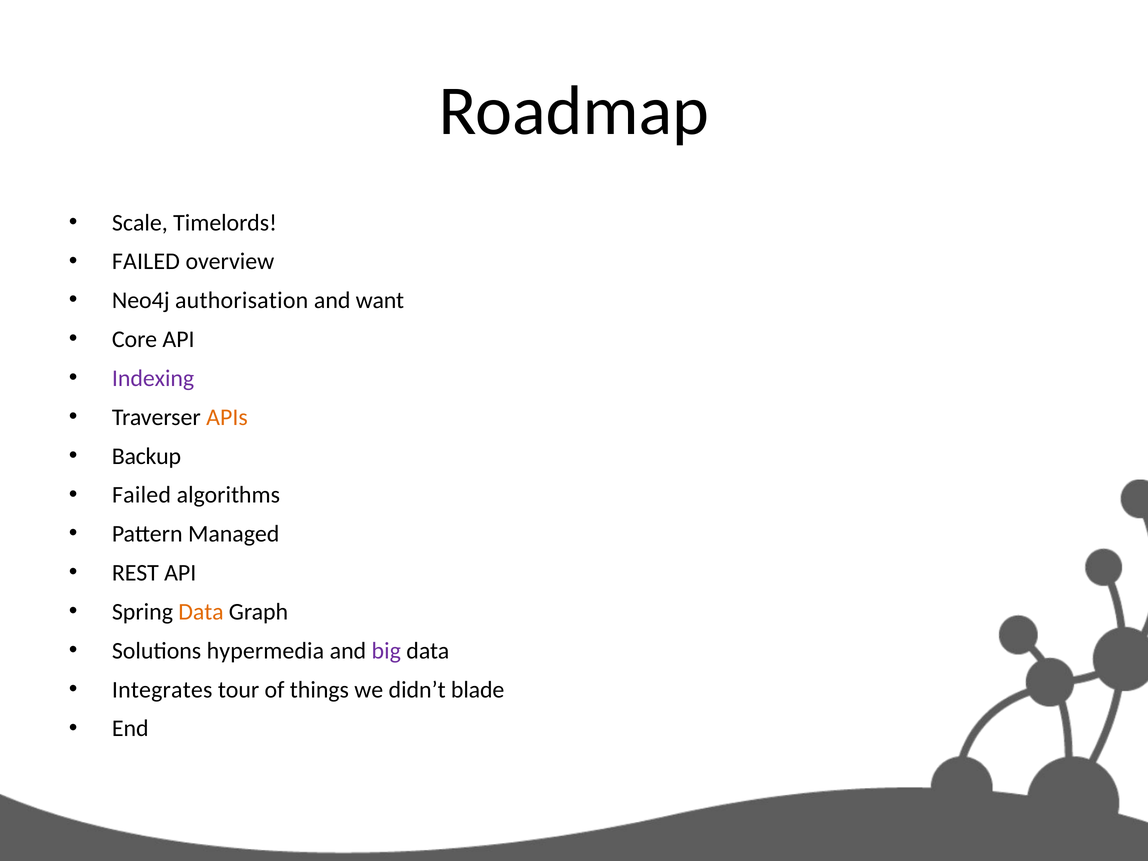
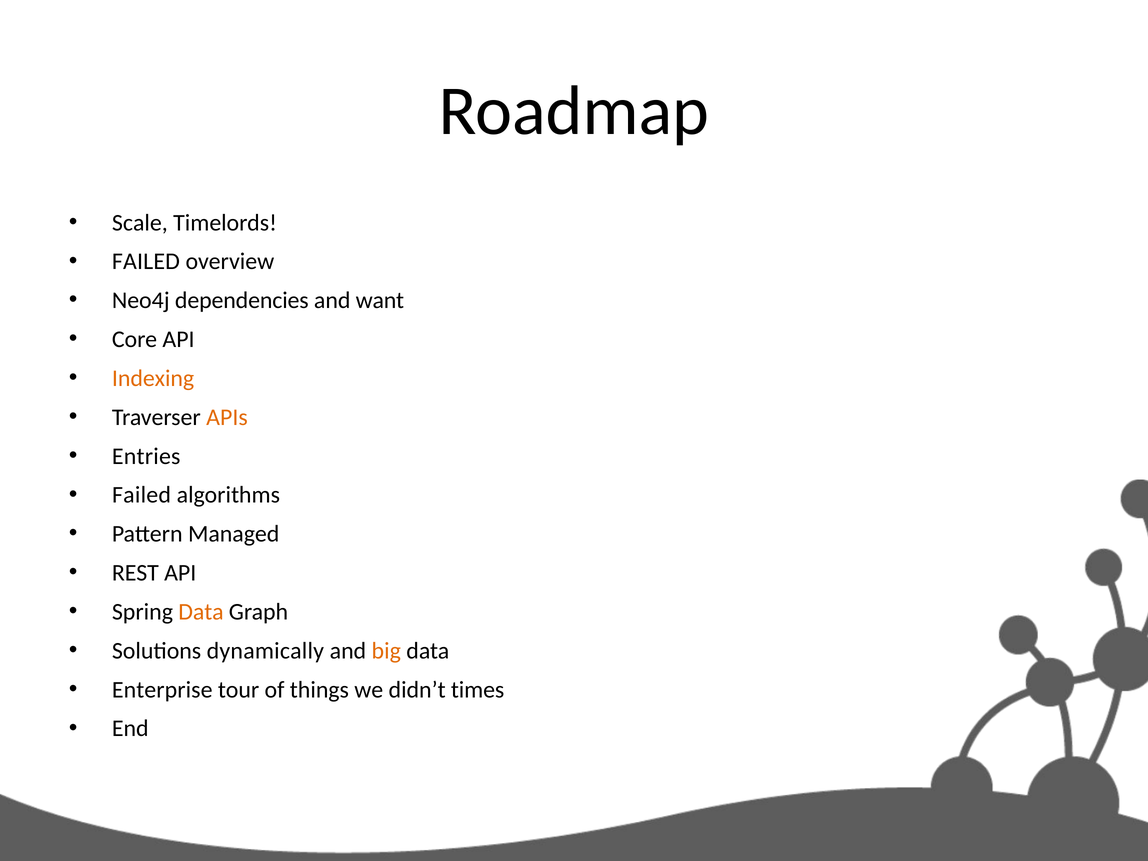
authorisation: authorisation -> dependencies
Indexing colour: purple -> orange
Backup: Backup -> Entries
hypermedia: hypermedia -> dynamically
big colour: purple -> orange
Integrates: Integrates -> Enterprise
blade: blade -> times
